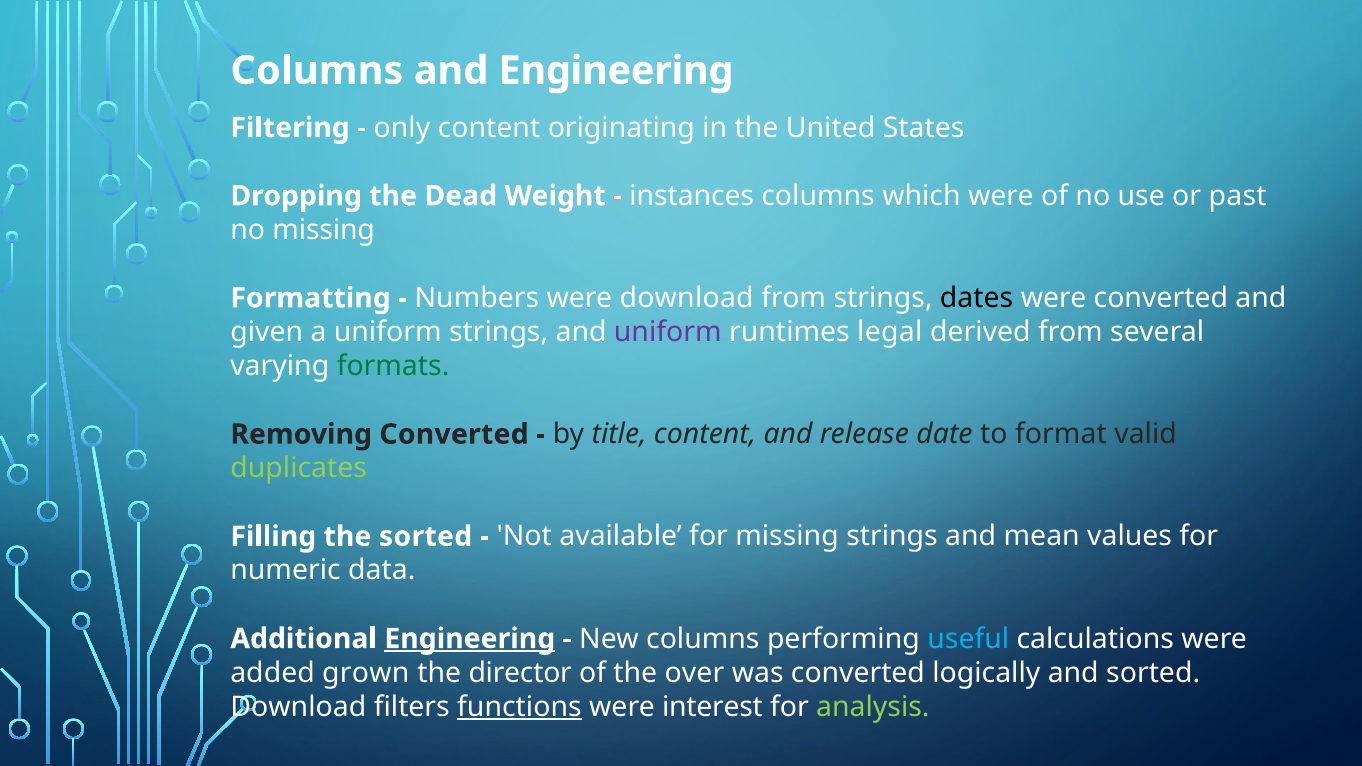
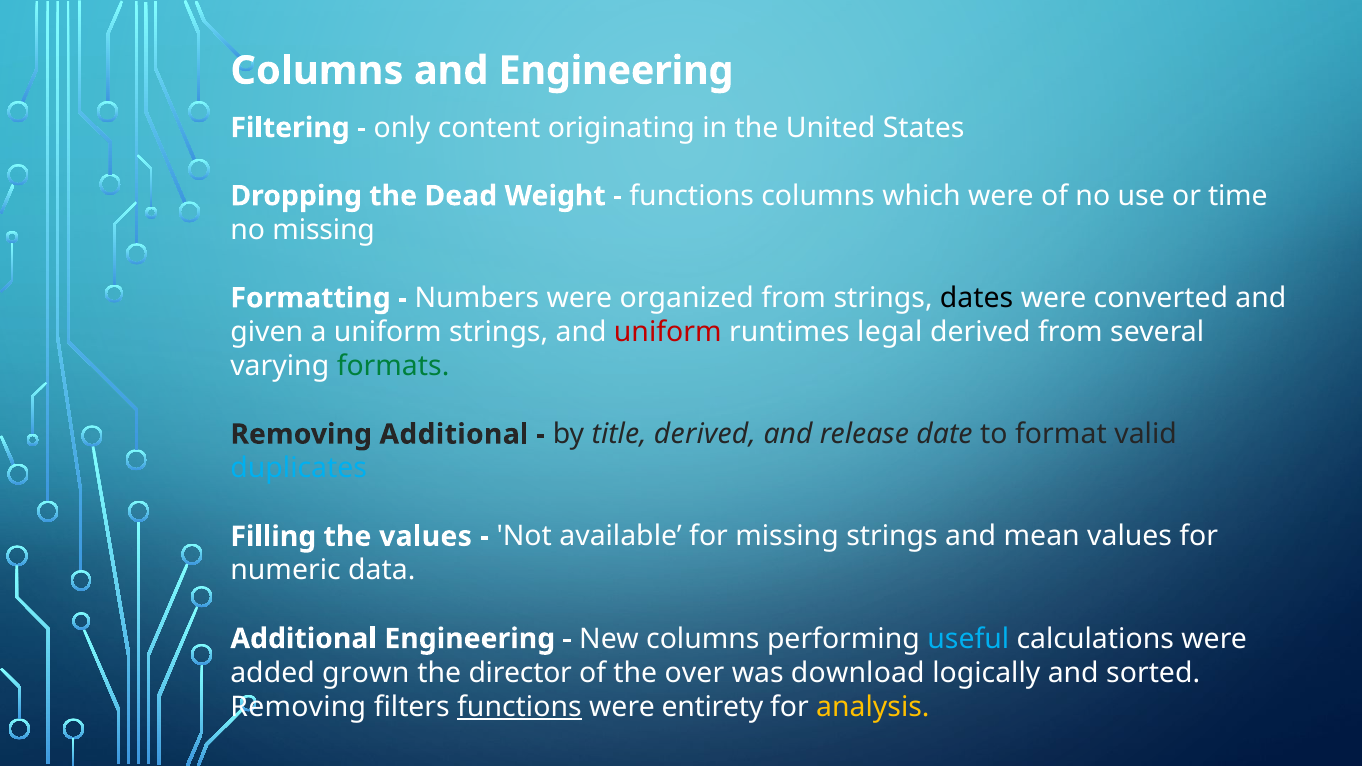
instances at (692, 196): instances -> functions
past: past -> time
were download: download -> organized
uniform at (668, 332) colour: purple -> red
Removing Converted: Converted -> Additional
title content: content -> derived
duplicates colour: light green -> light blue
the sorted: sorted -> values
Engineering at (470, 639) underline: present -> none
was converted: converted -> download
Download at (298, 707): Download -> Removing
interest: interest -> entirety
analysis colour: light green -> yellow
